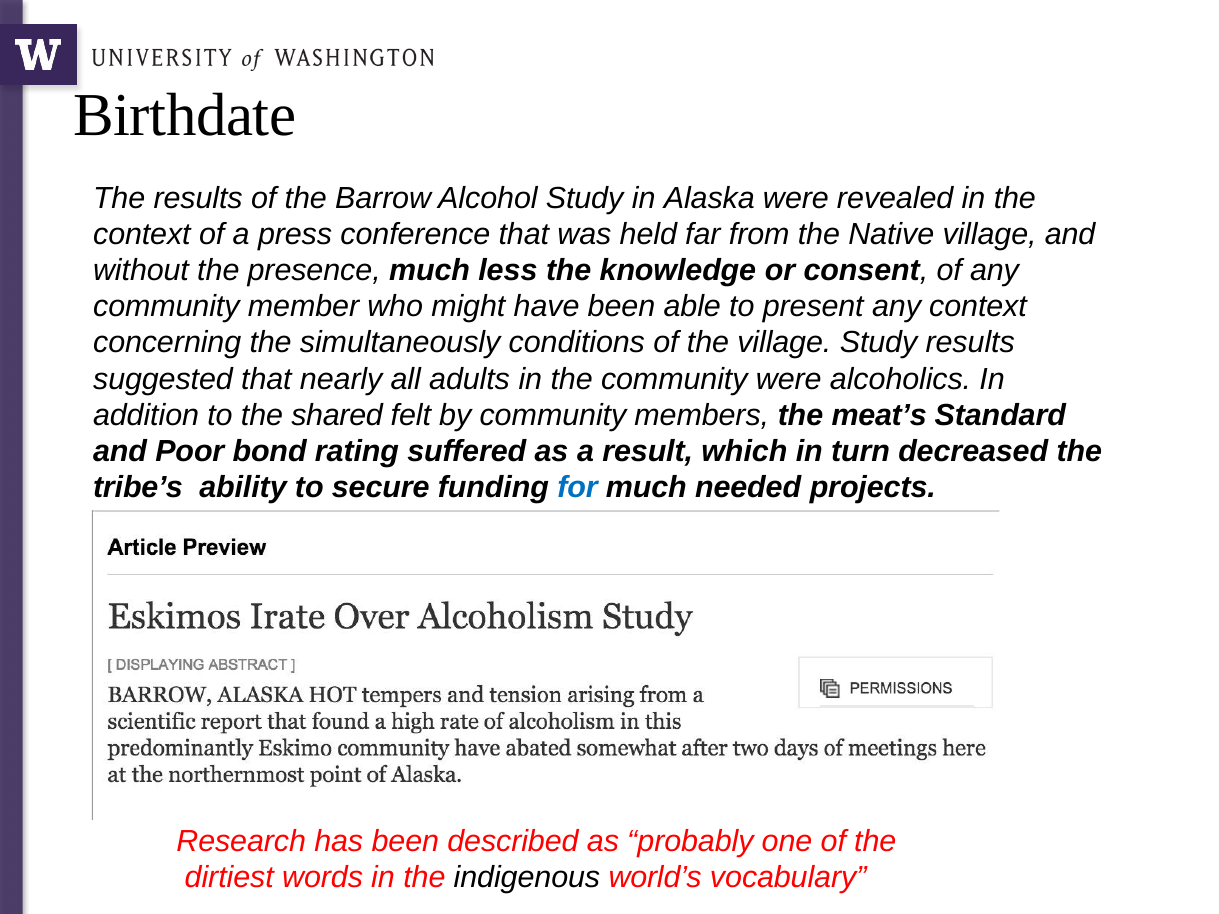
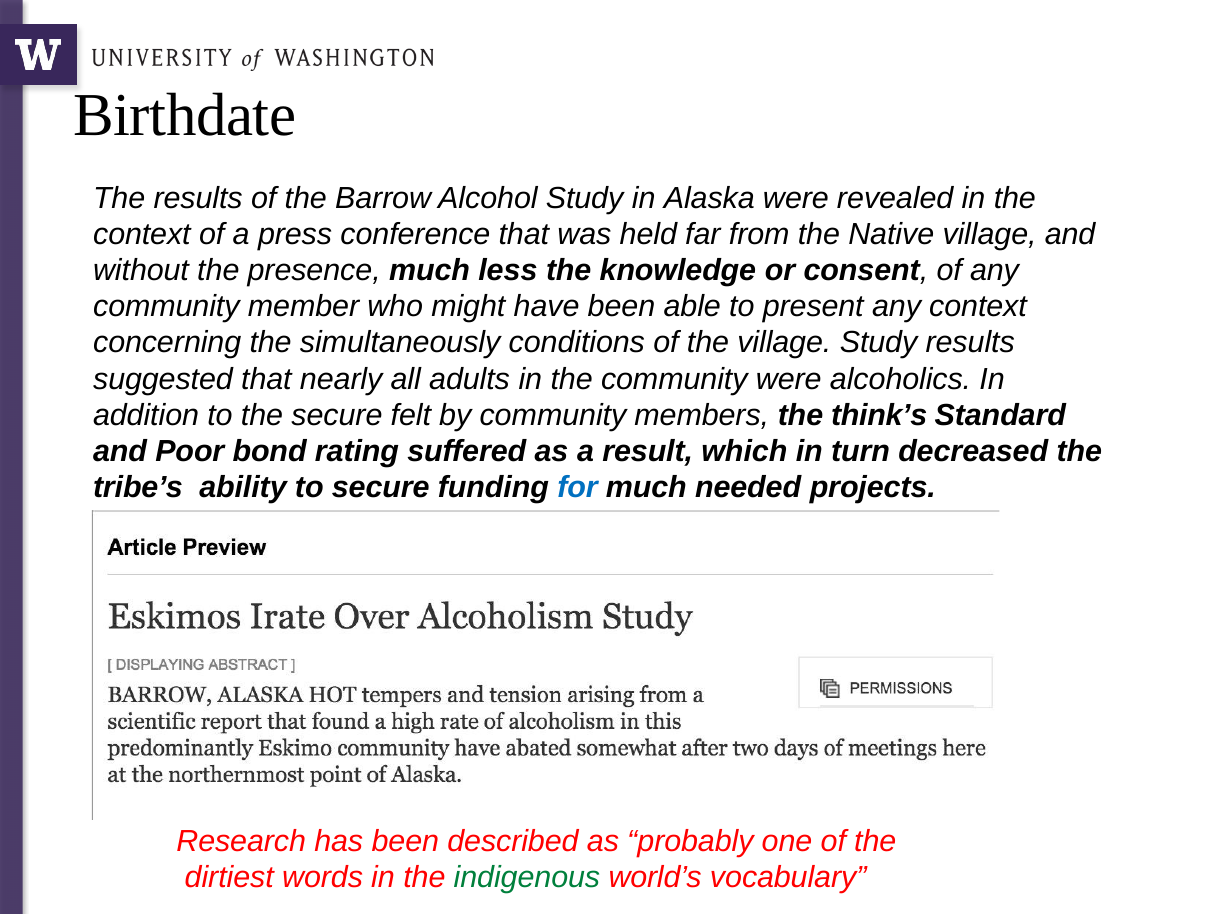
the shared: shared -> secure
meat’s: meat’s -> think’s
indigenous colour: black -> green
